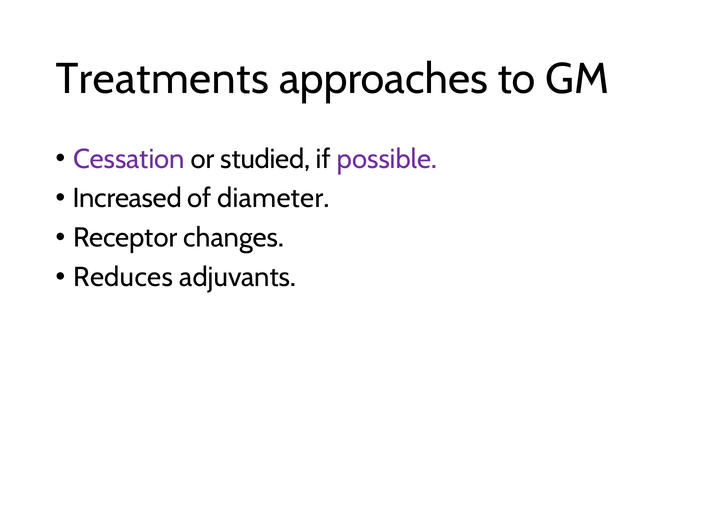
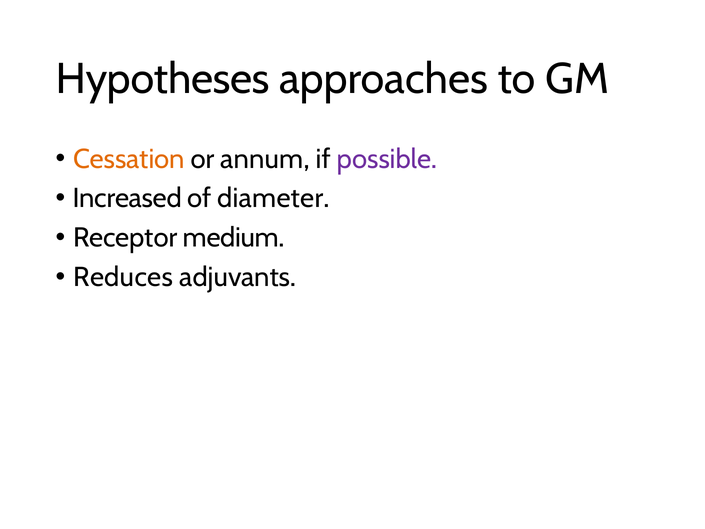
Treatments: Treatments -> Hypotheses
Cessation colour: purple -> orange
studied: studied -> annum
changes: changes -> medium
